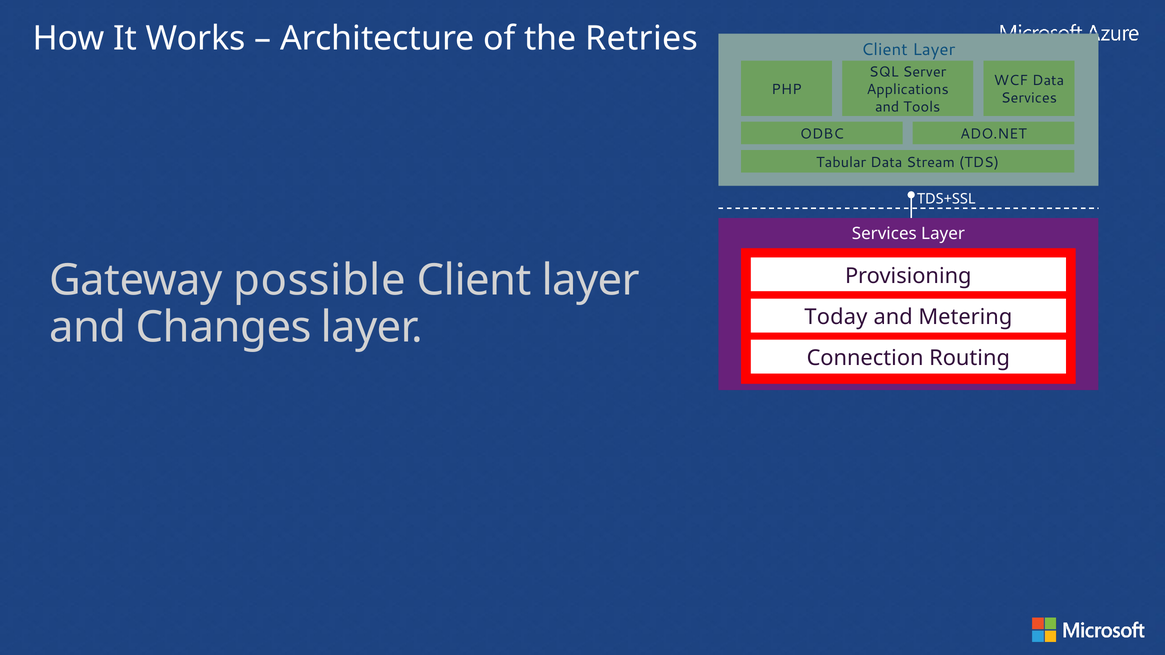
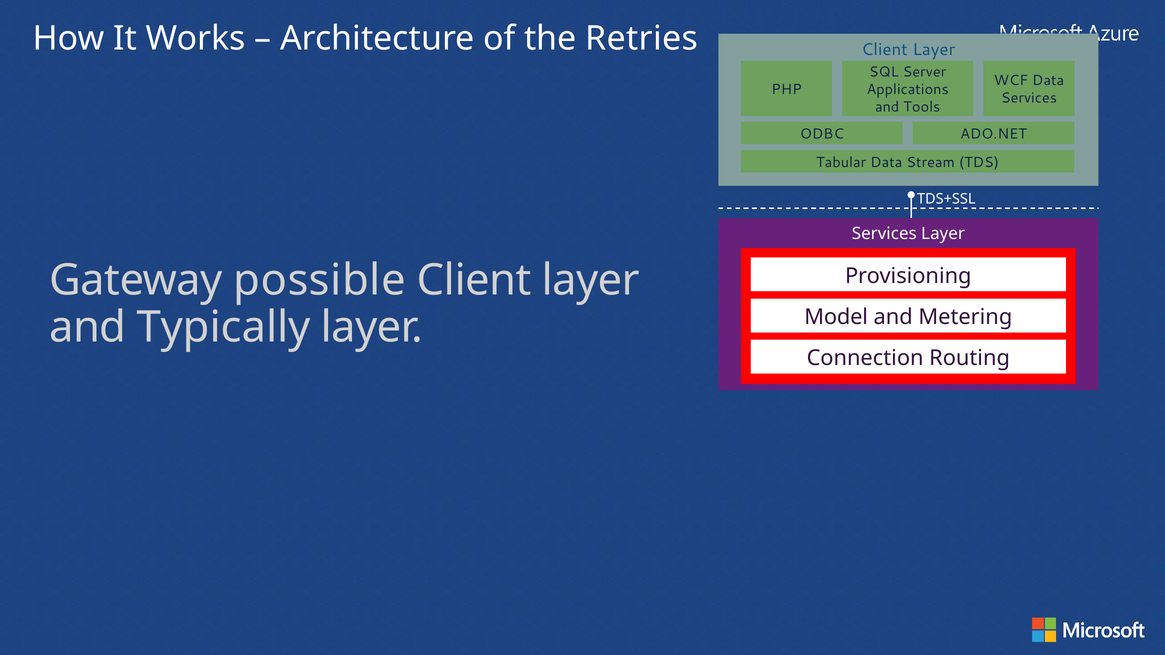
Today: Today -> Model
Changes: Changes -> Typically
